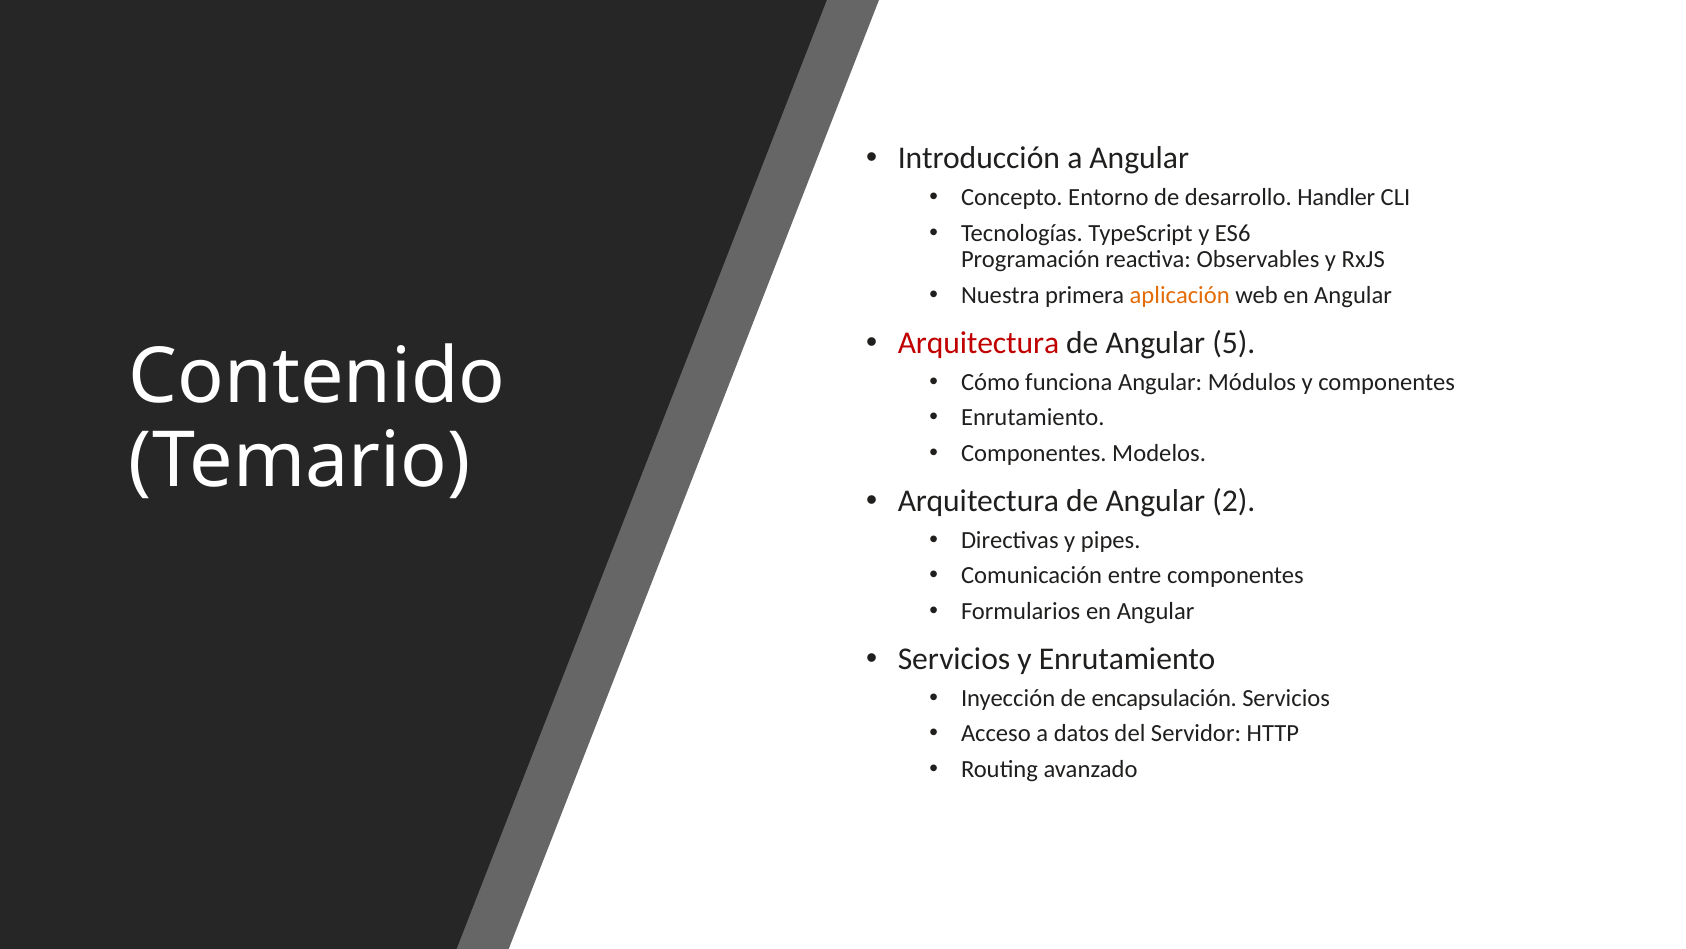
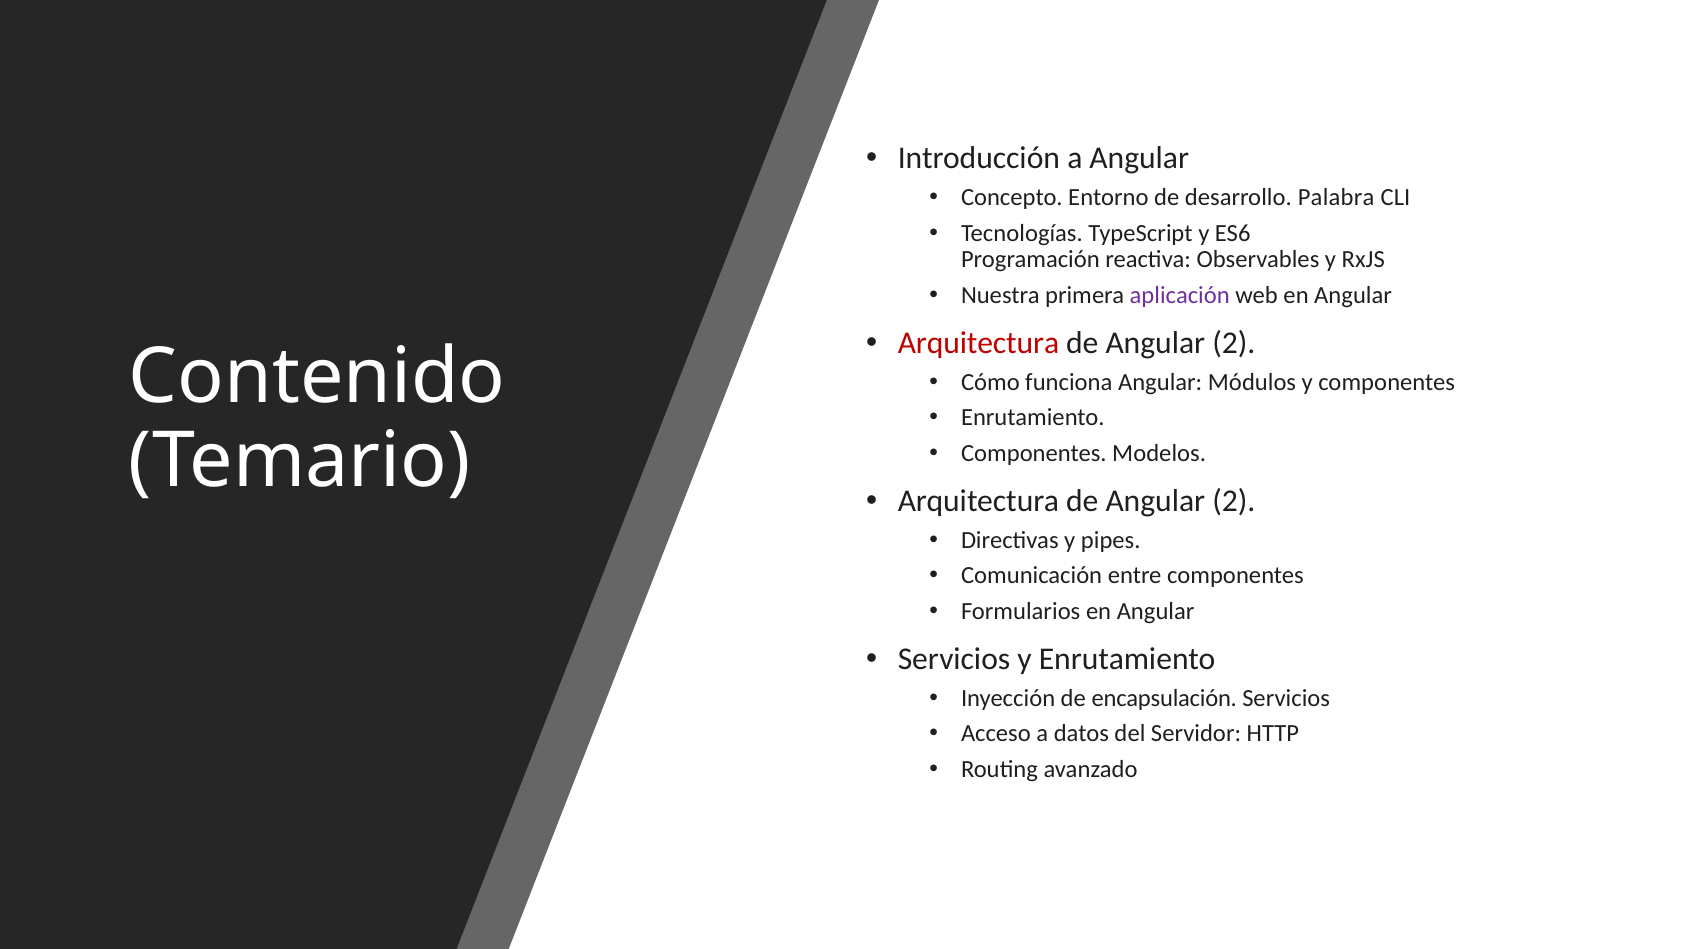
Handler: Handler -> Palabra
aplicación colour: orange -> purple
5 at (1234, 343): 5 -> 2
